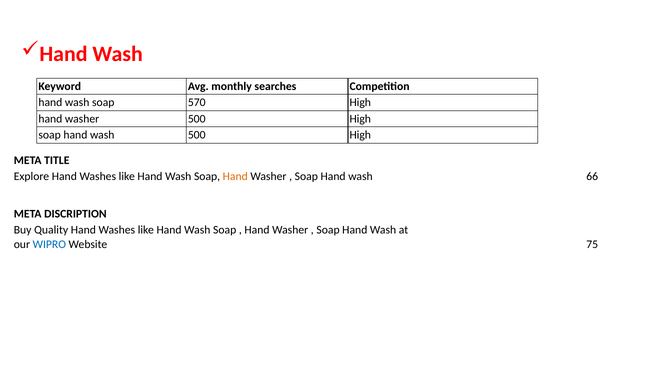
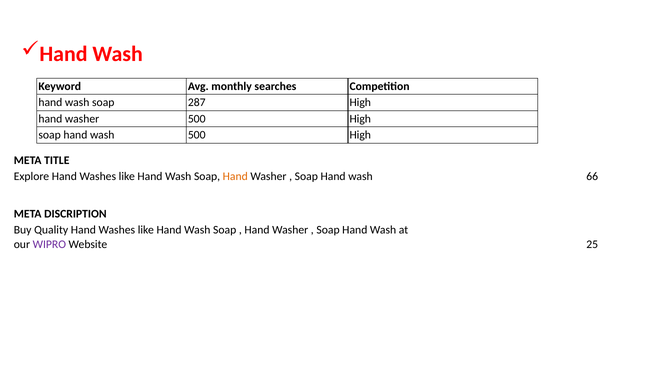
570: 570 -> 287
WIPRO colour: blue -> purple
75: 75 -> 25
